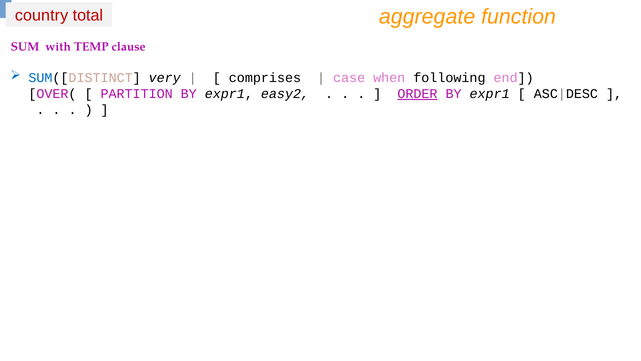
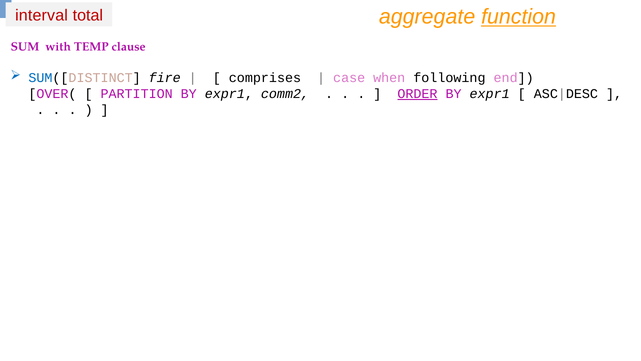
function underline: none -> present
country: country -> interval
very: very -> fire
easy2: easy2 -> comm2
